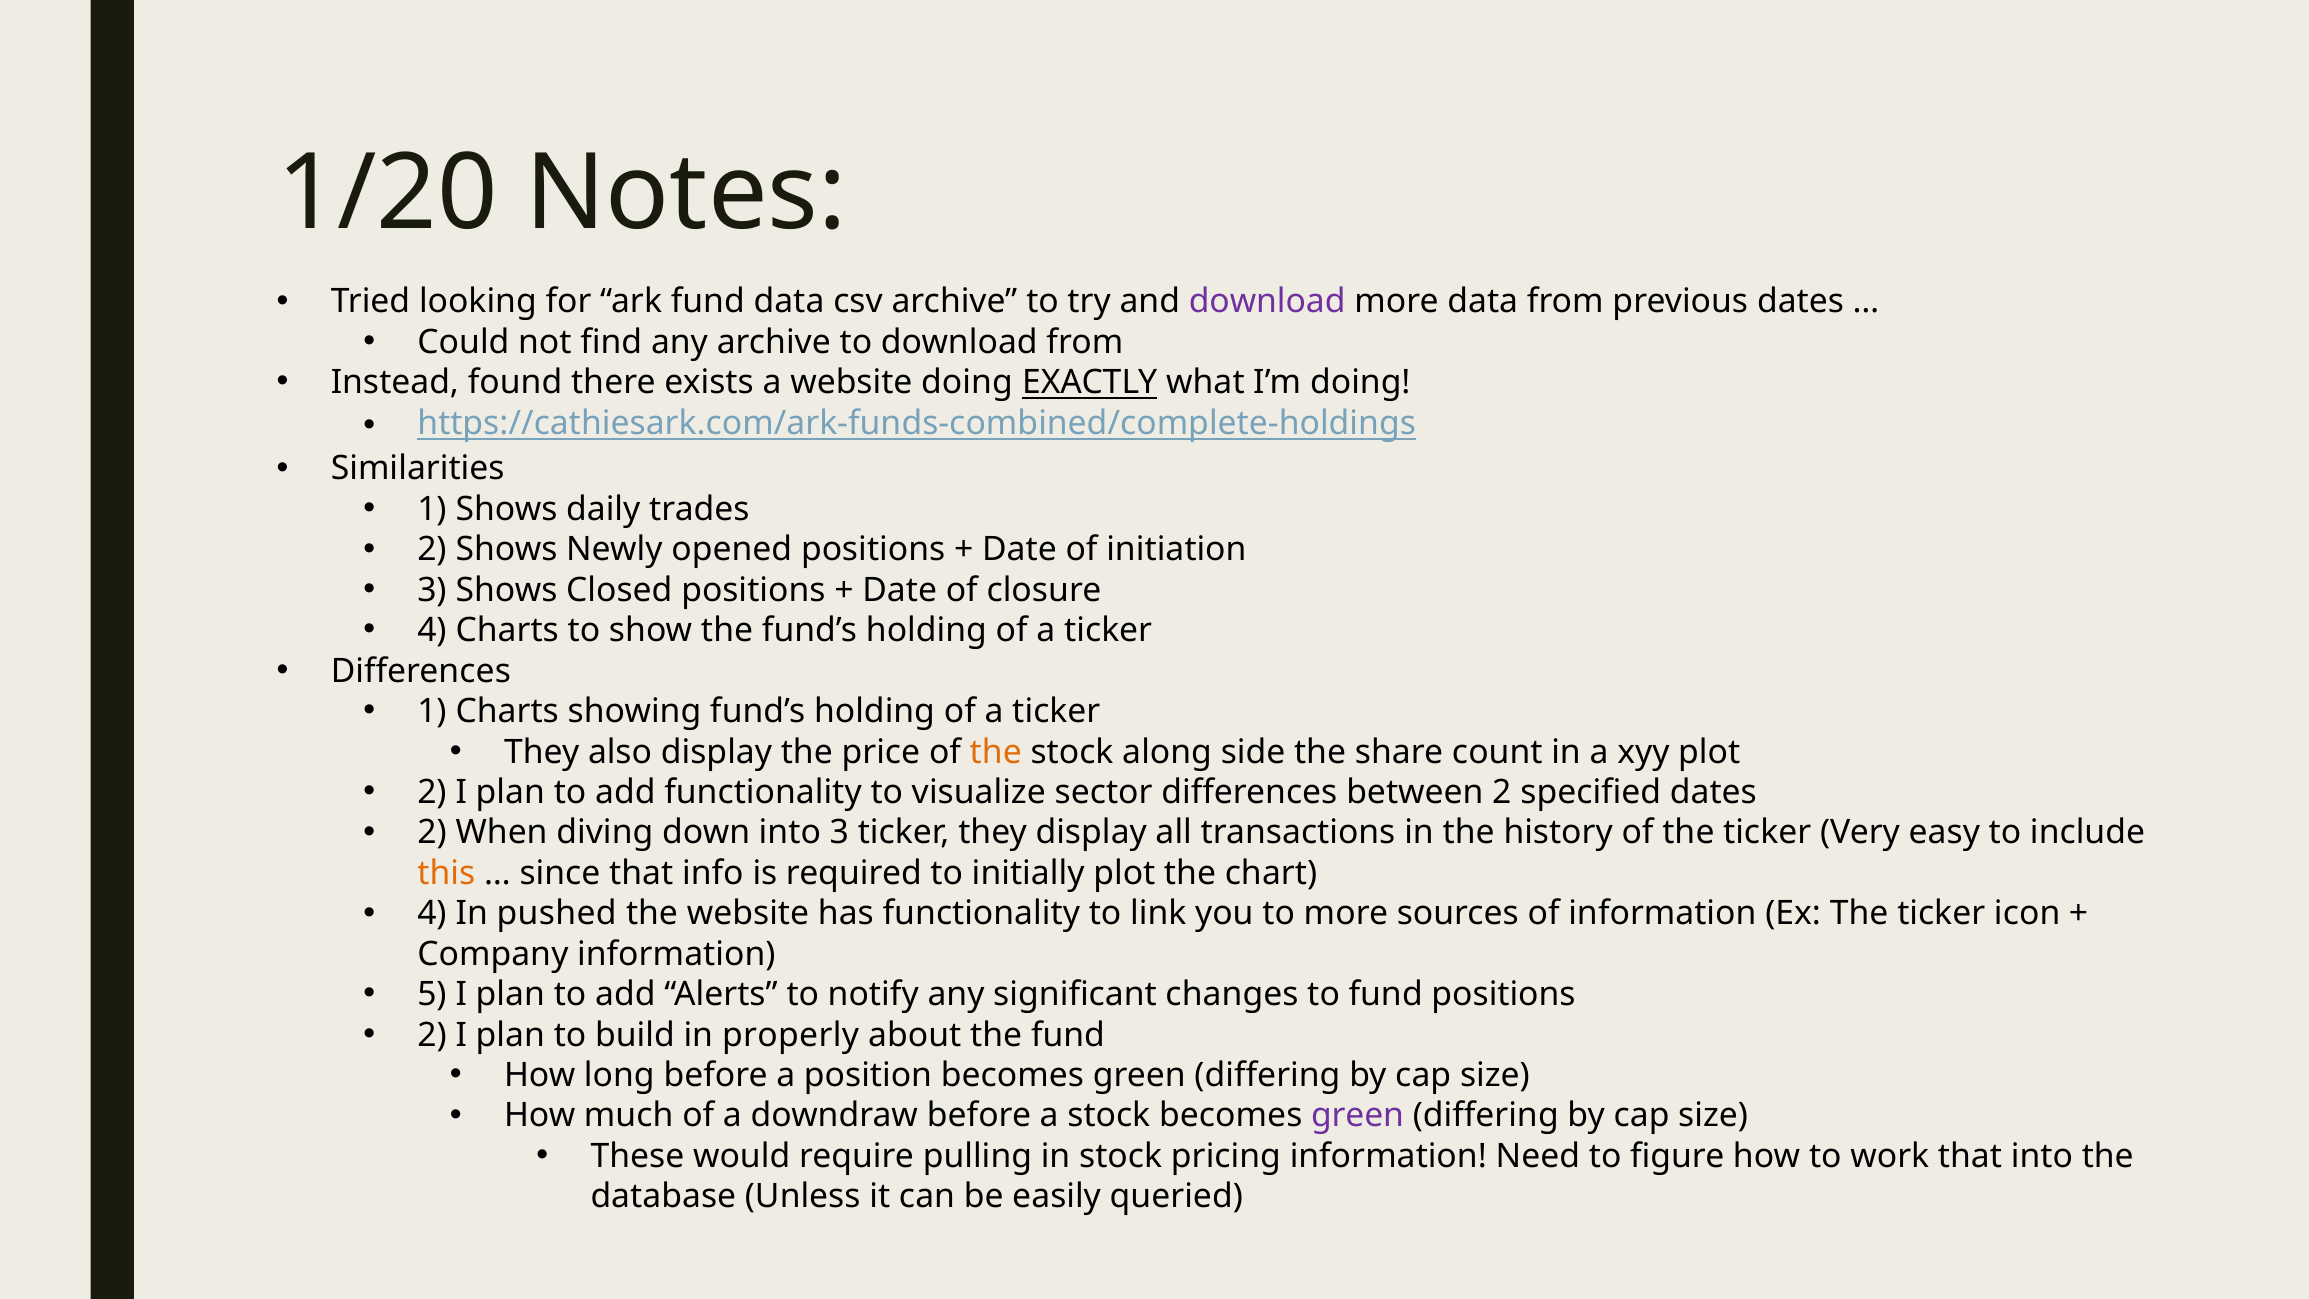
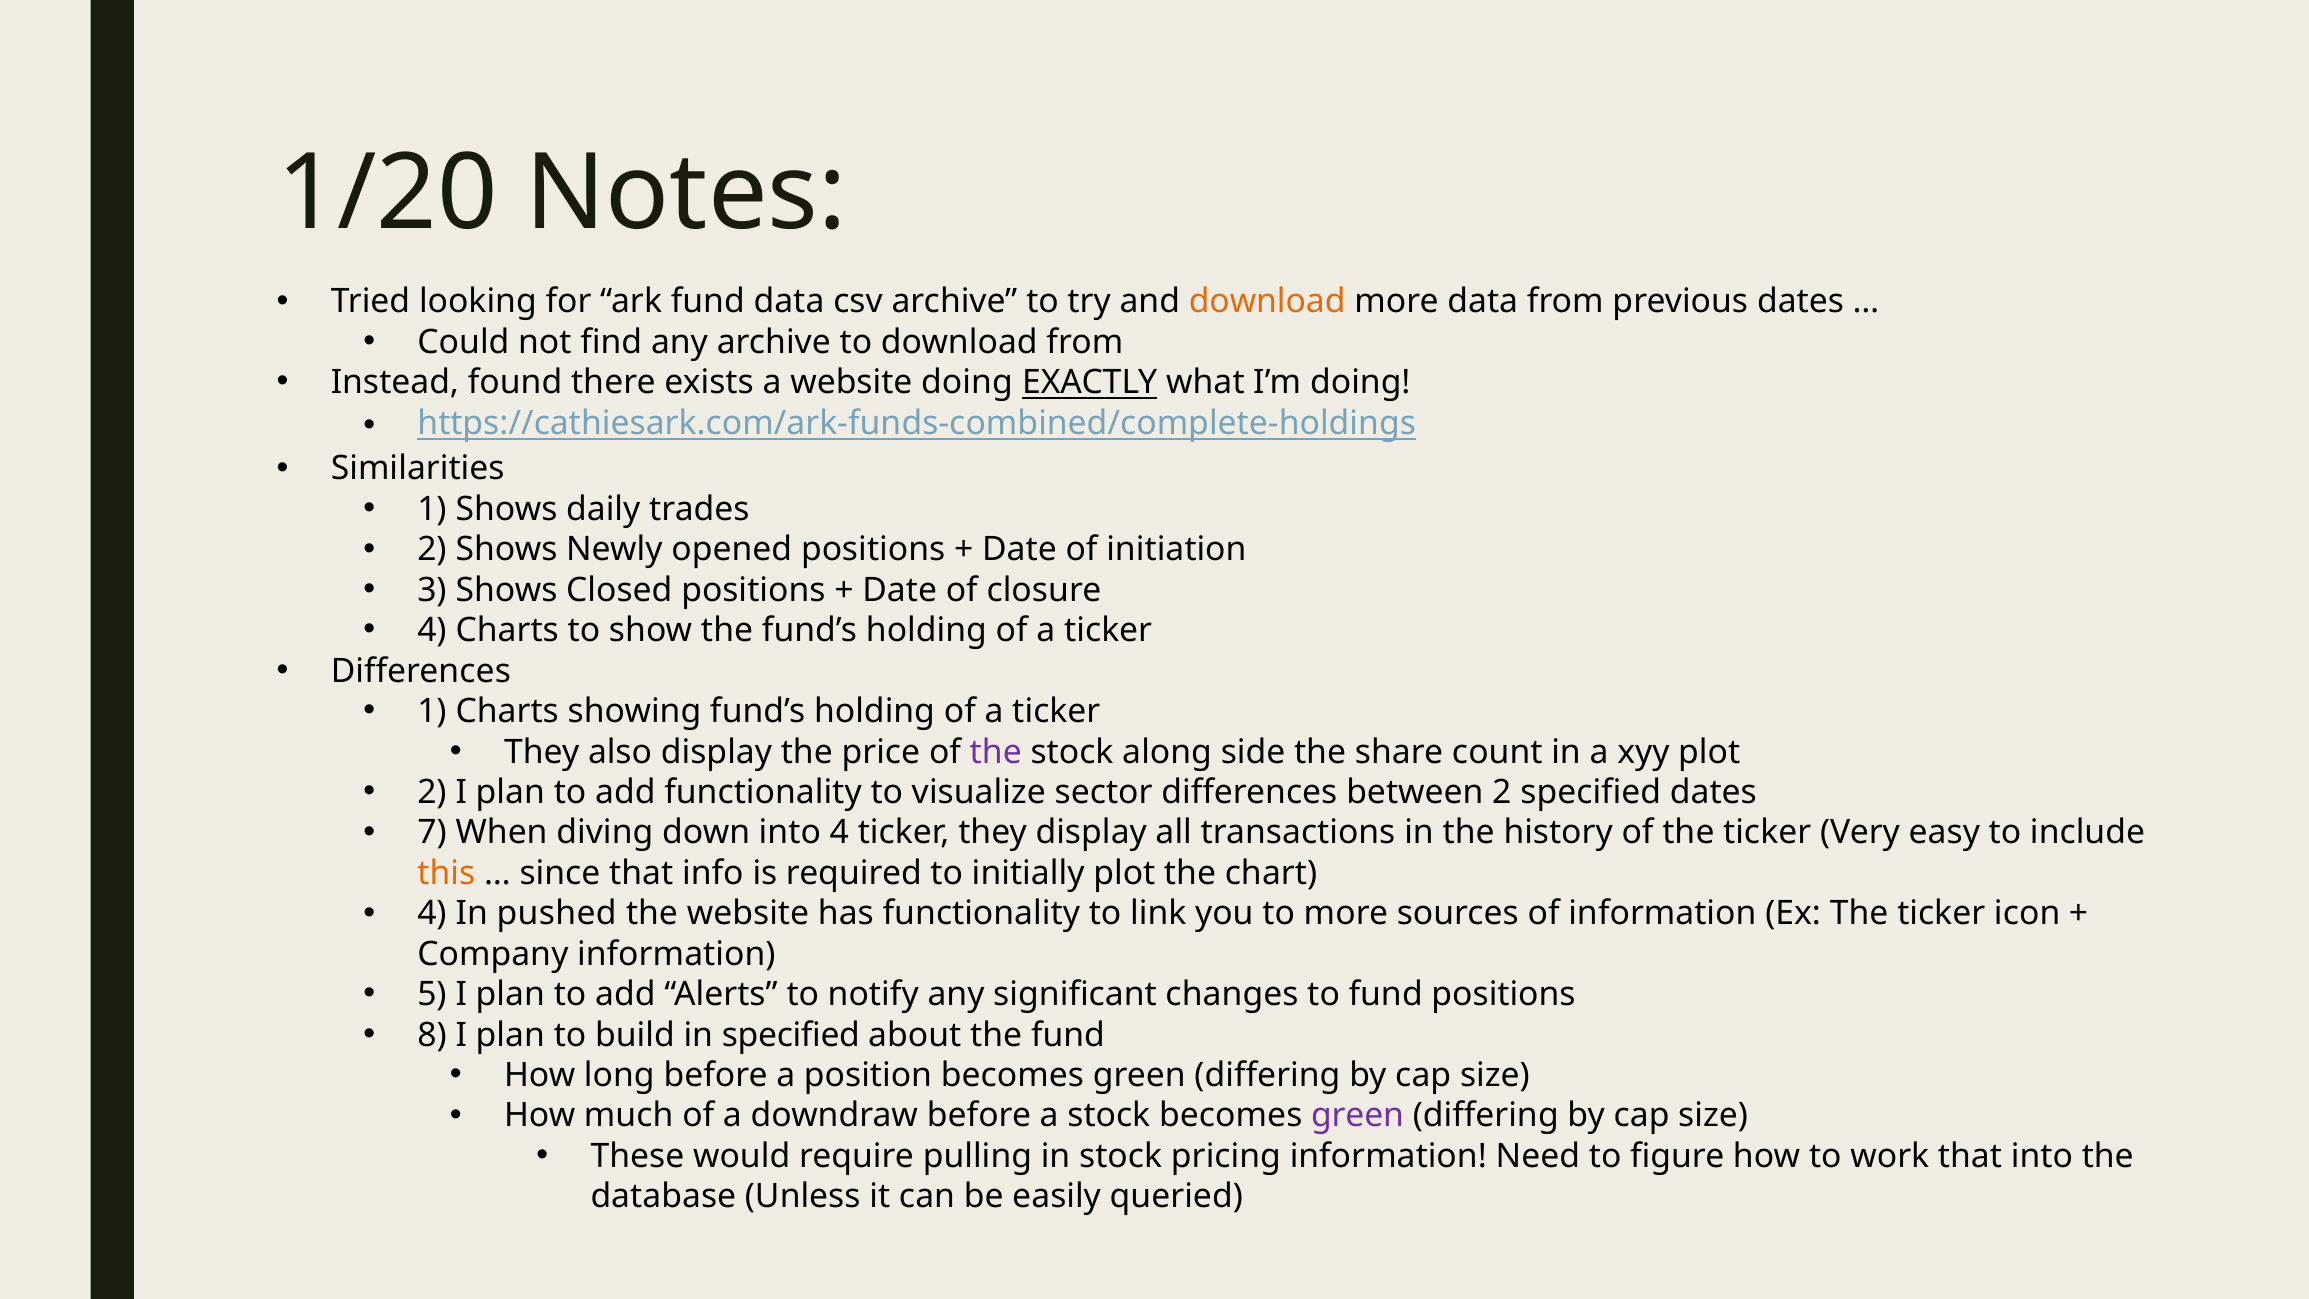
download at (1267, 302) colour: purple -> orange
the at (996, 752) colour: orange -> purple
2 at (432, 833): 2 -> 7
into 3: 3 -> 4
2 at (432, 1035): 2 -> 8
in properly: properly -> specified
